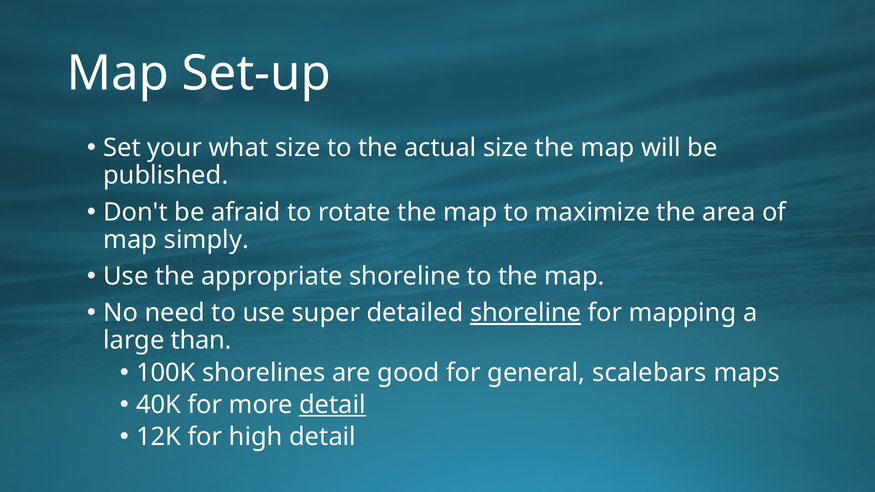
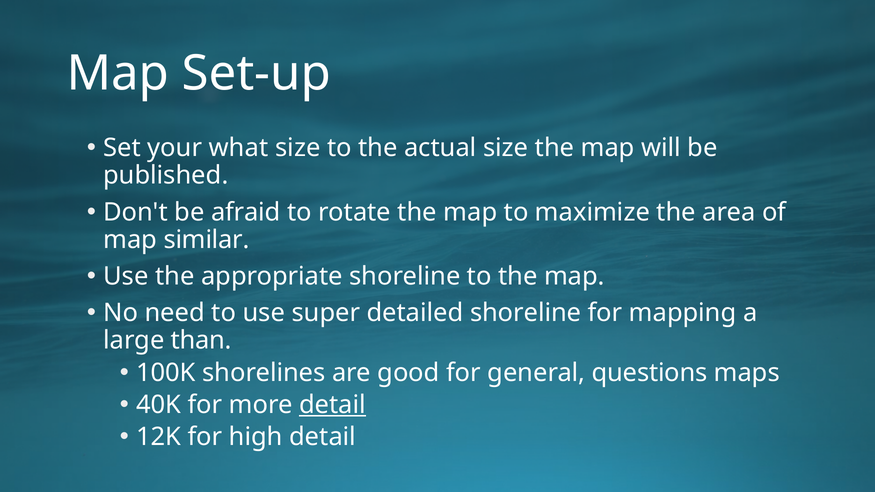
simply: simply -> similar
shoreline at (526, 313) underline: present -> none
scalebars: scalebars -> questions
